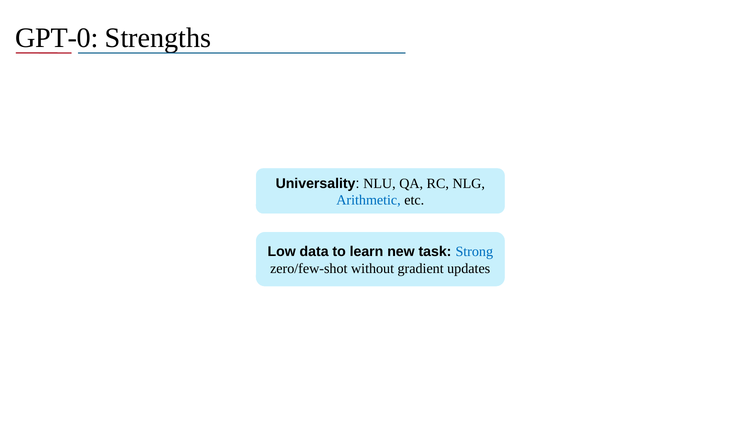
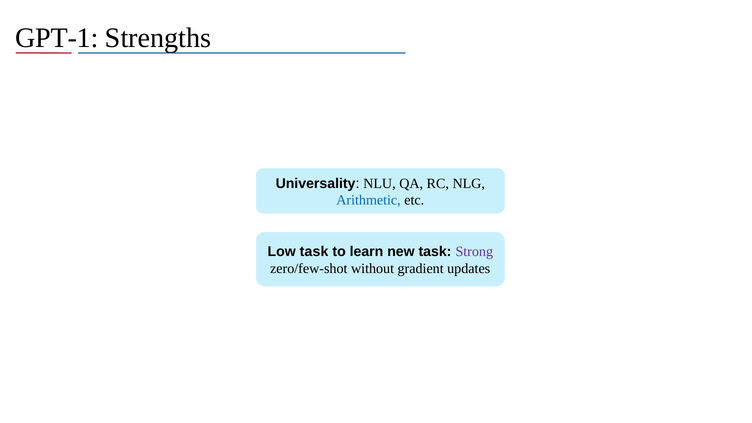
GPT-0: GPT-0 -> GPT-1
Low data: data -> task
Strong colour: blue -> purple
